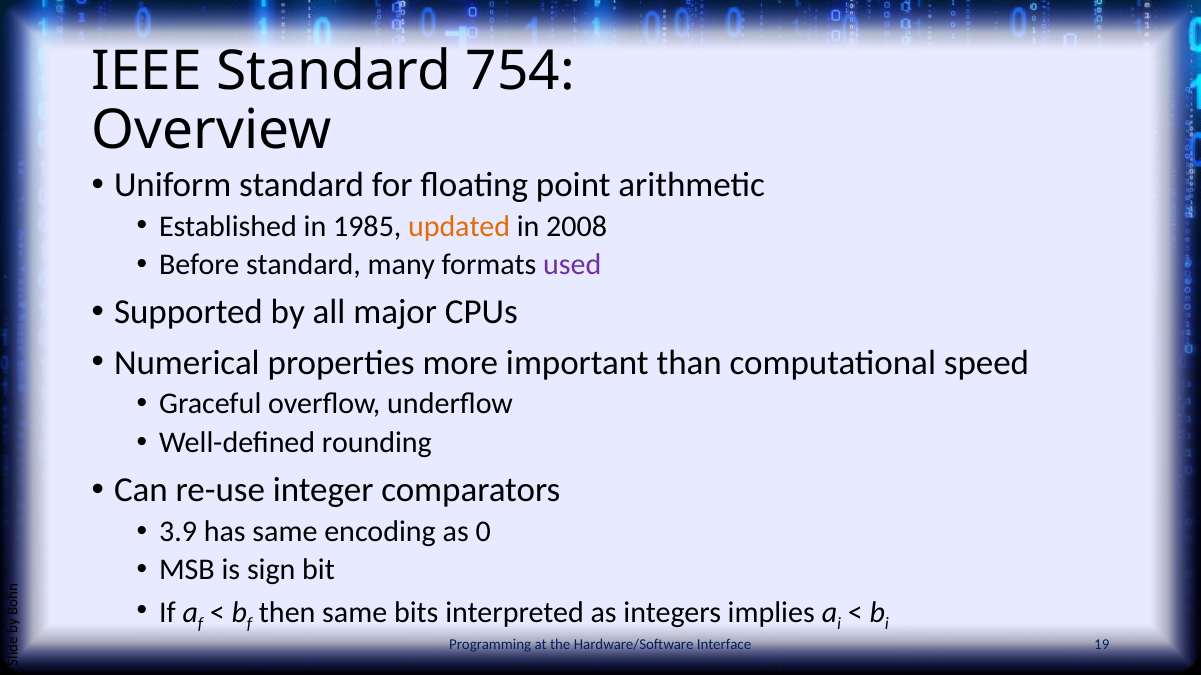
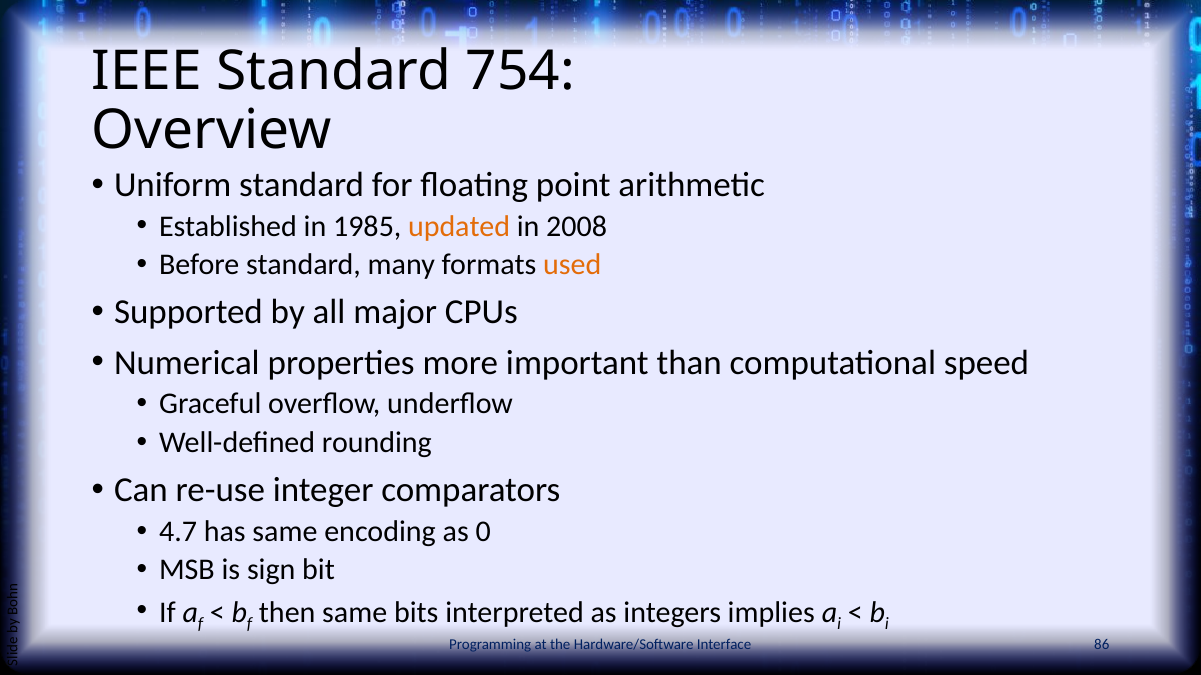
used colour: purple -> orange
3.9: 3.9 -> 4.7
19: 19 -> 86
